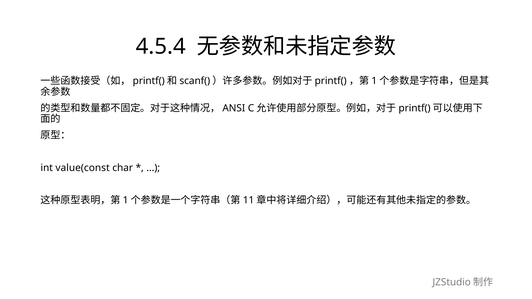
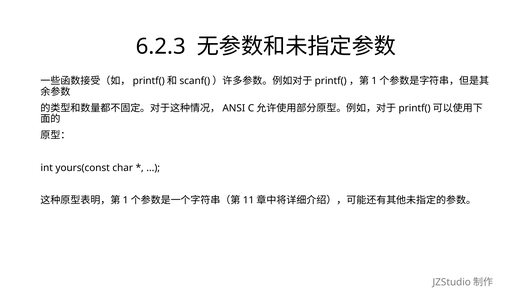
4.5.4: 4.5.4 -> 6.2.3
value(const: value(const -> yours(const
